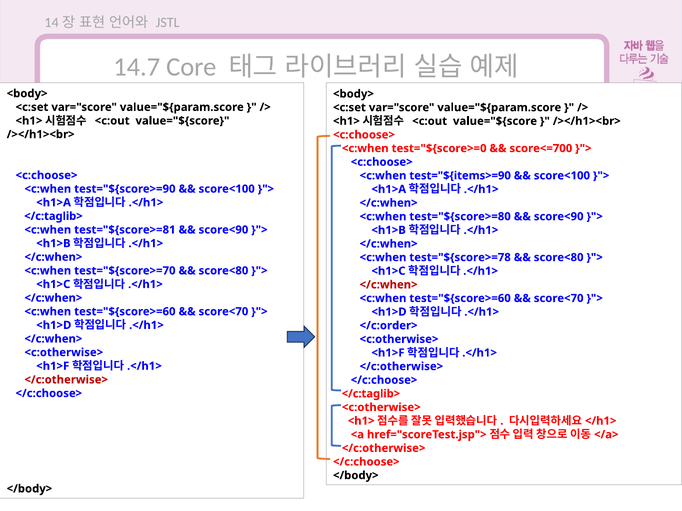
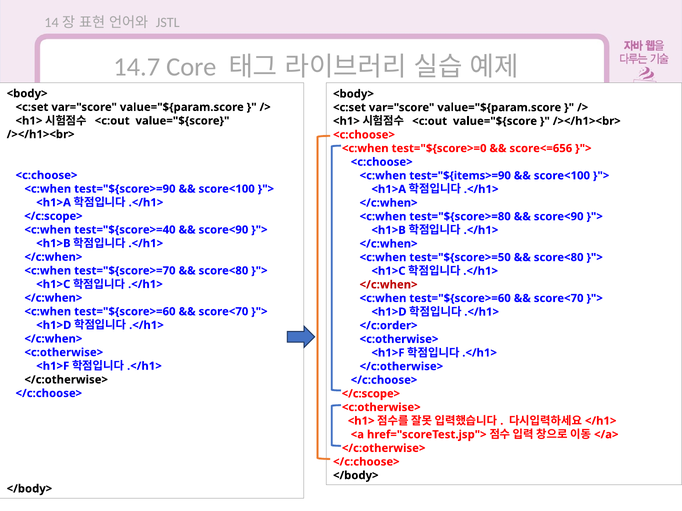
score<=700: score<=700 -> score<=656
</c:taglib> at (53, 216): </c:taglib> -> </c:scope>
test="${score>=81: test="${score>=81 -> test="${score>=40
test="${score>=78: test="${score>=78 -> test="${score>=50
</c:otherwise> at (66, 380) colour: red -> black
</c:taglib> at (371, 394): </c:taglib> -> </c:scope>
